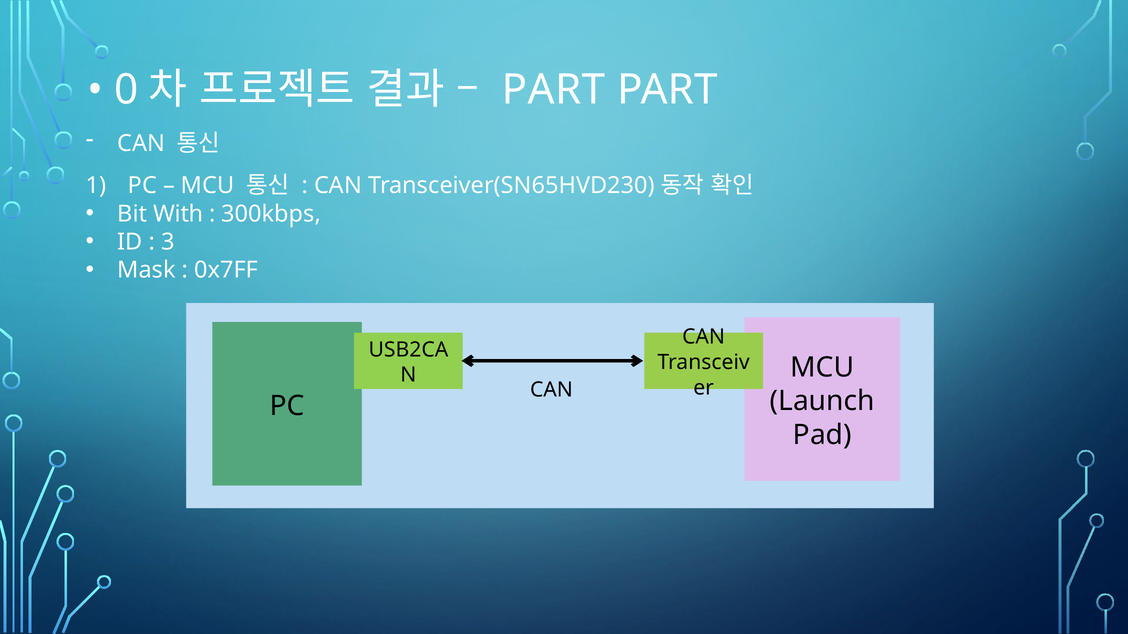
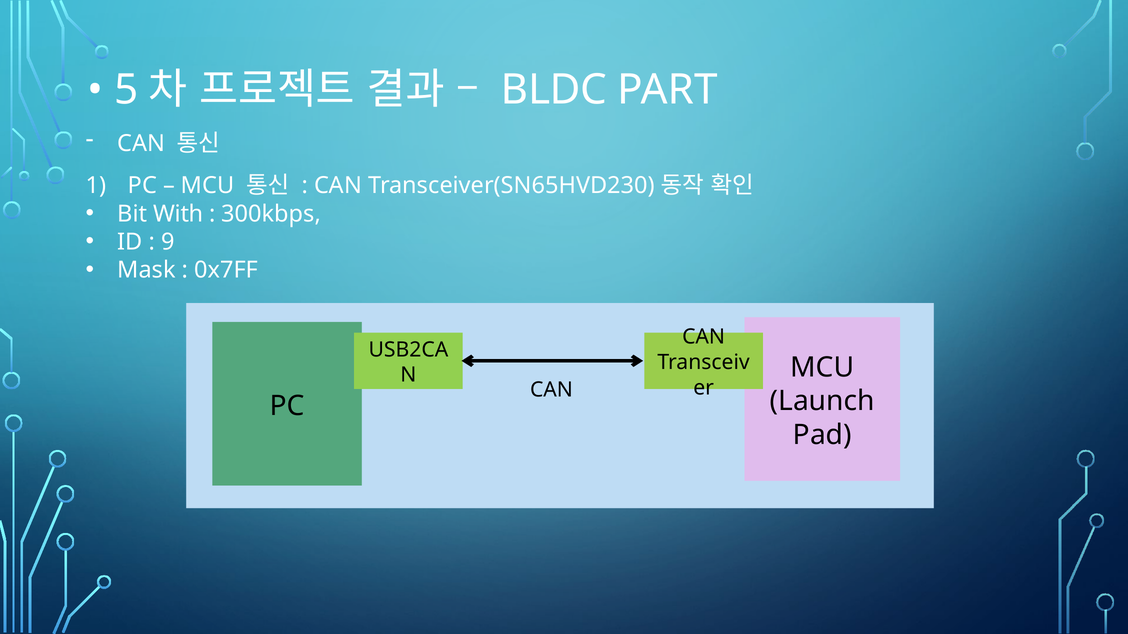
0: 0 -> 5
PART at (554, 90): PART -> BLDC
3: 3 -> 9
